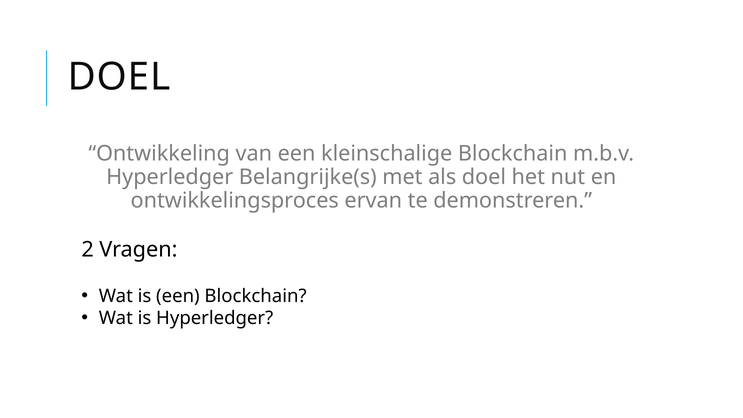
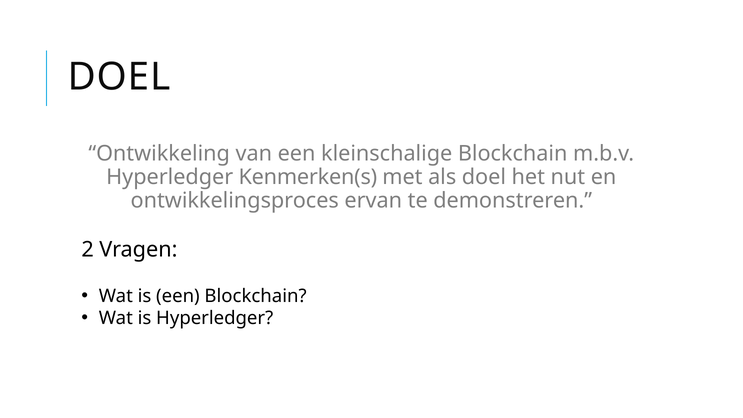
Belangrijke(s: Belangrijke(s -> Kenmerken(s
